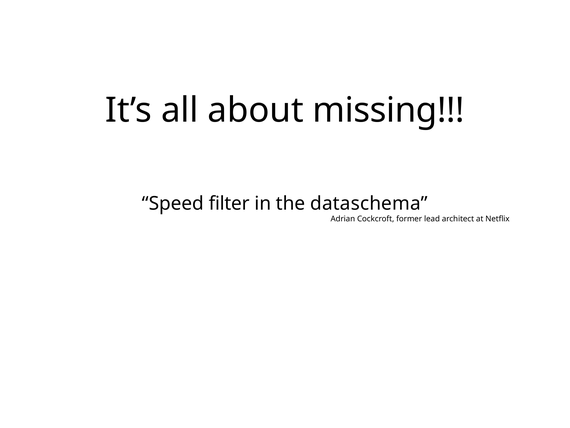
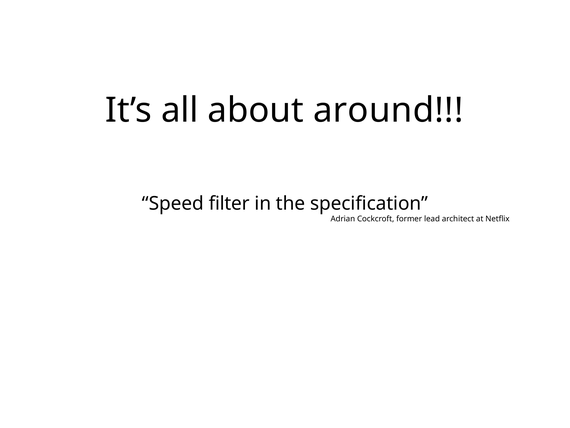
missing: missing -> around
dataschema: dataschema -> specification
